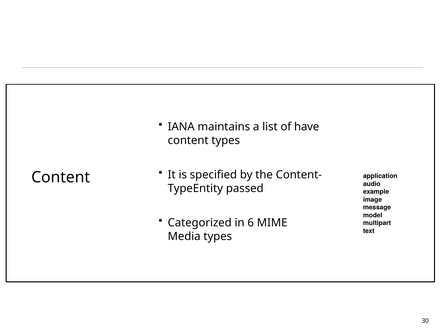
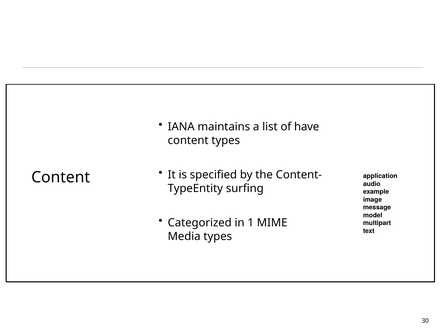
passed: passed -> surfing
6: 6 -> 1
